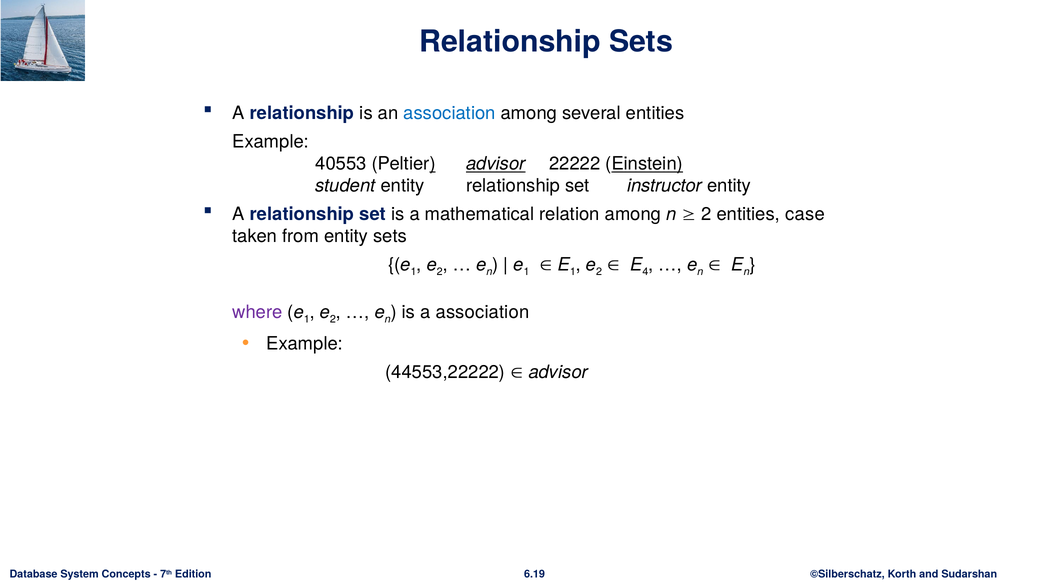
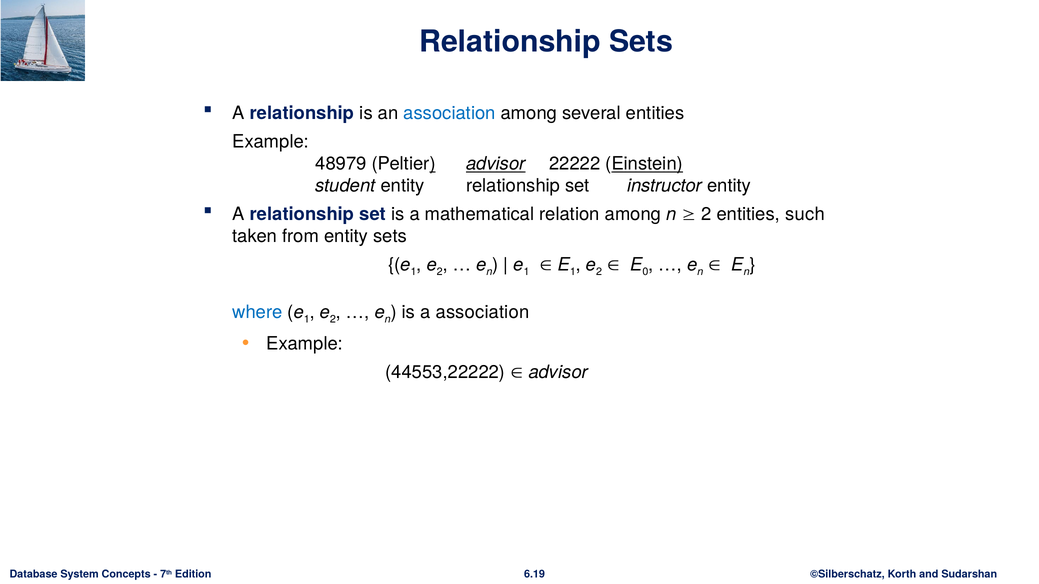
40553: 40553 -> 48979
case: case -> such
4: 4 -> 0
where colour: purple -> blue
